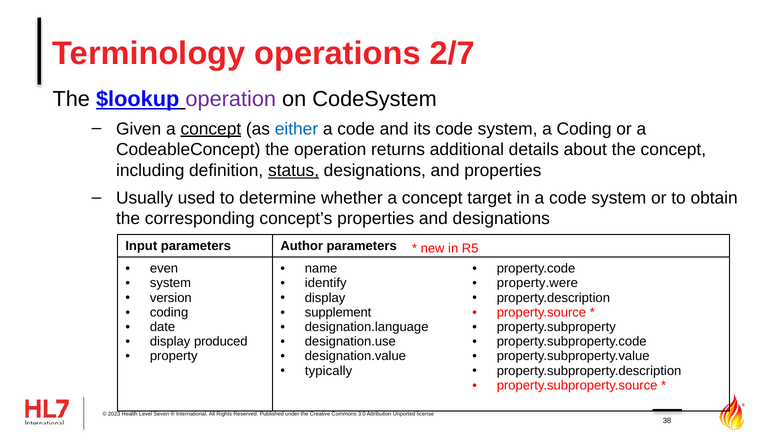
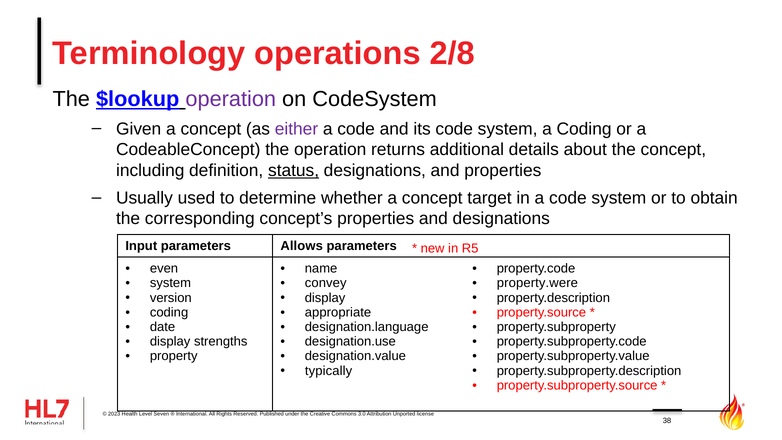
2/7: 2/7 -> 2/8
concept at (211, 129) underline: present -> none
either colour: blue -> purple
Author: Author -> Allows
identify: identify -> convey
supplement: supplement -> appropriate
produced: produced -> strengths
